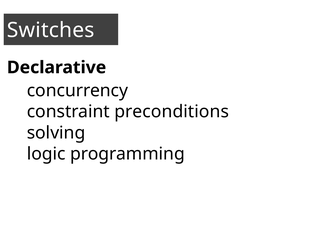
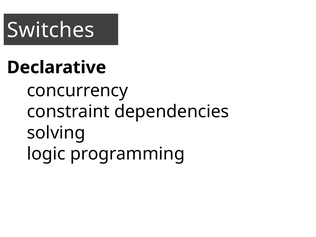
preconditions: preconditions -> dependencies
